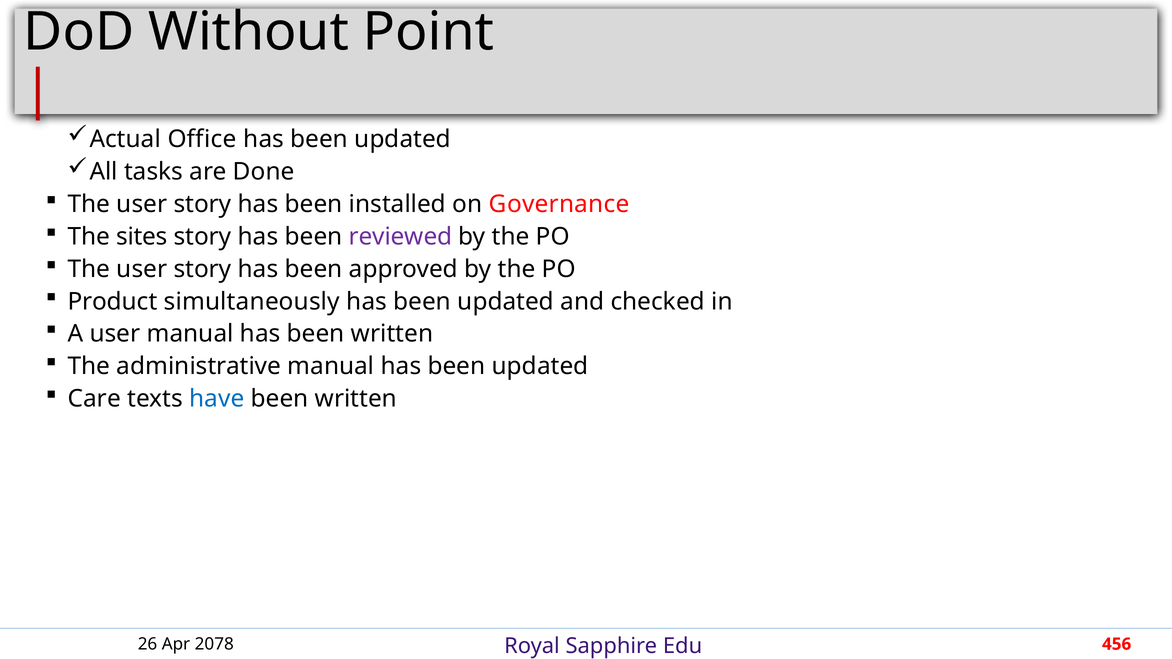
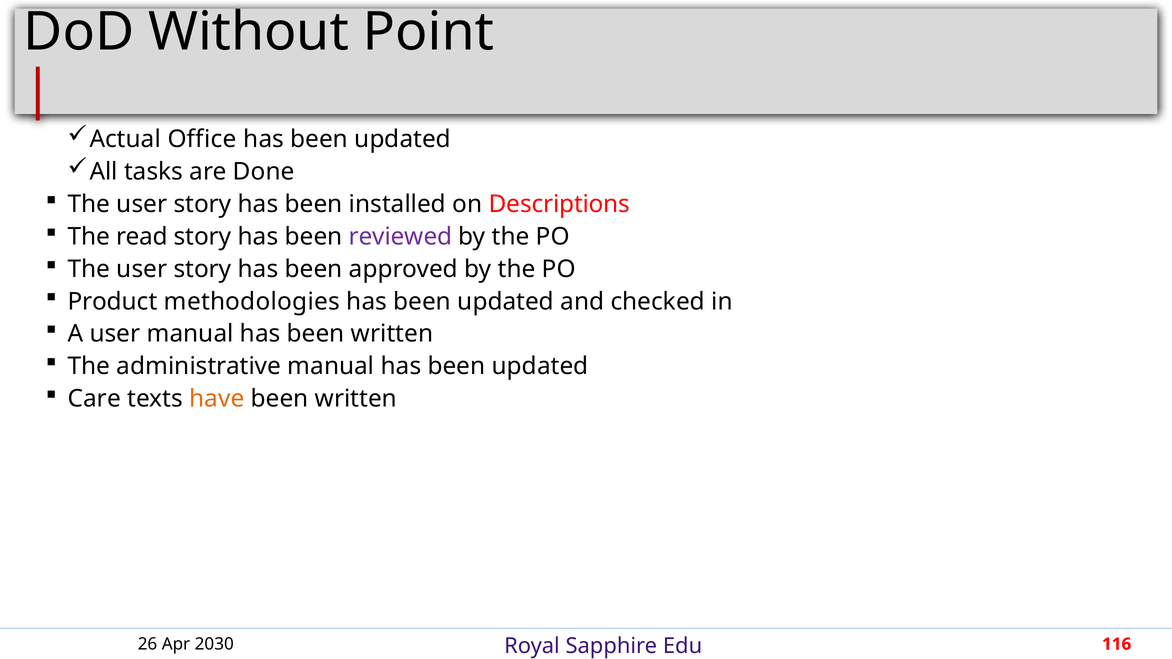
Governance: Governance -> Descriptions
sites: sites -> read
simultaneously: simultaneously -> methodologies
have colour: blue -> orange
2078: 2078 -> 2030
456: 456 -> 116
